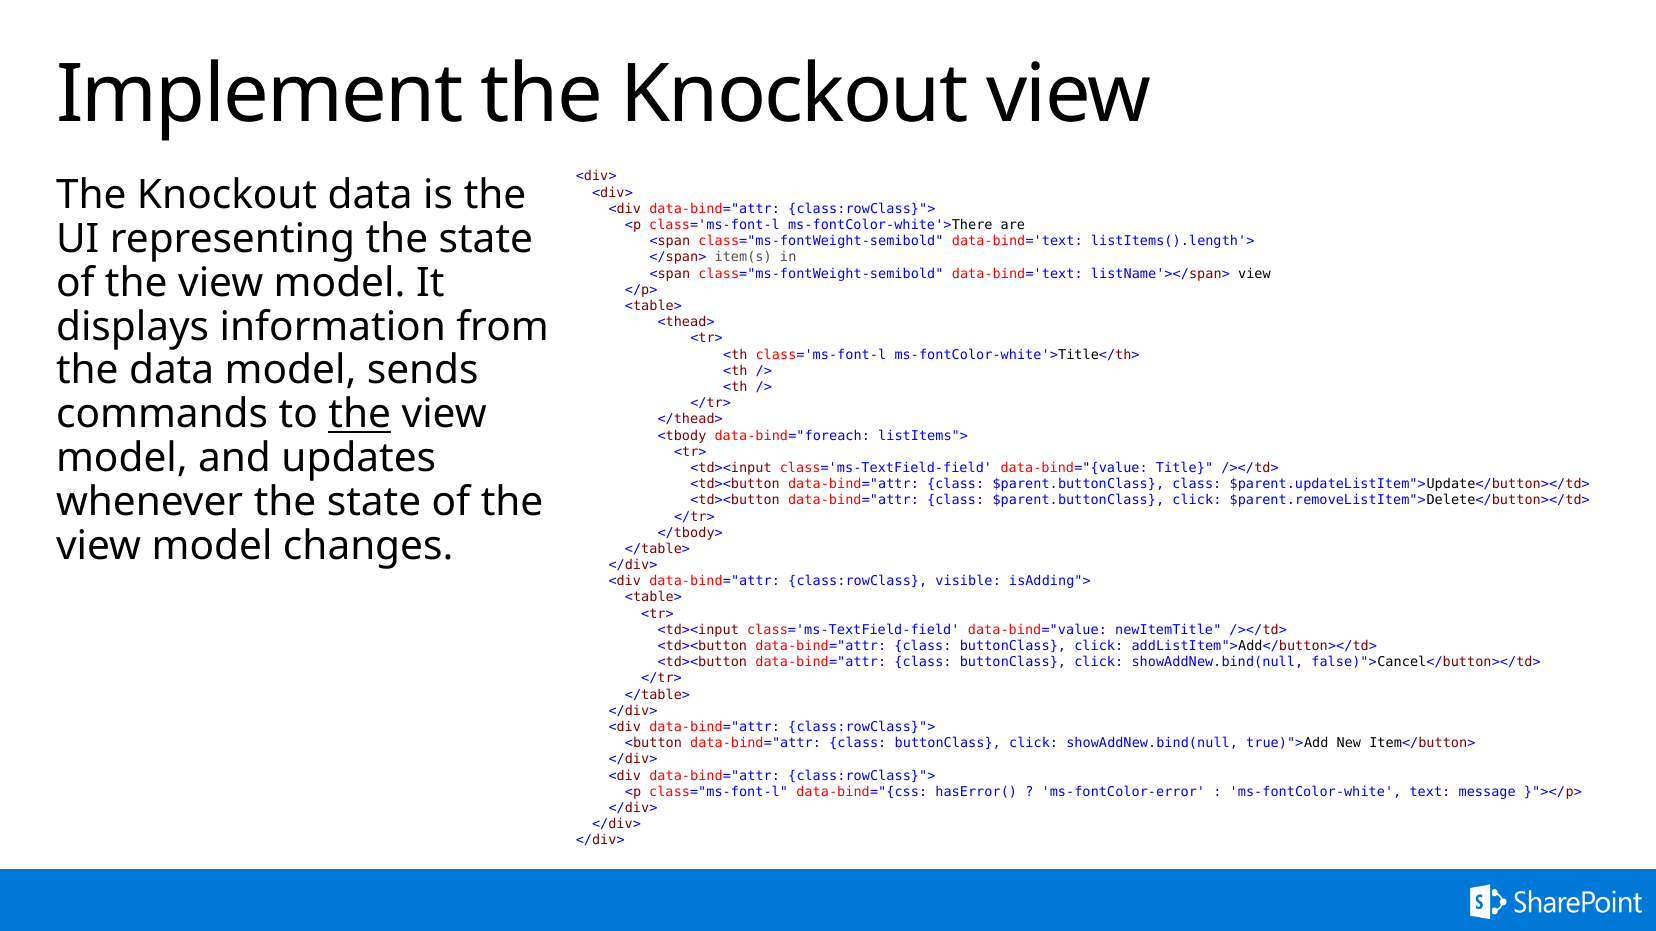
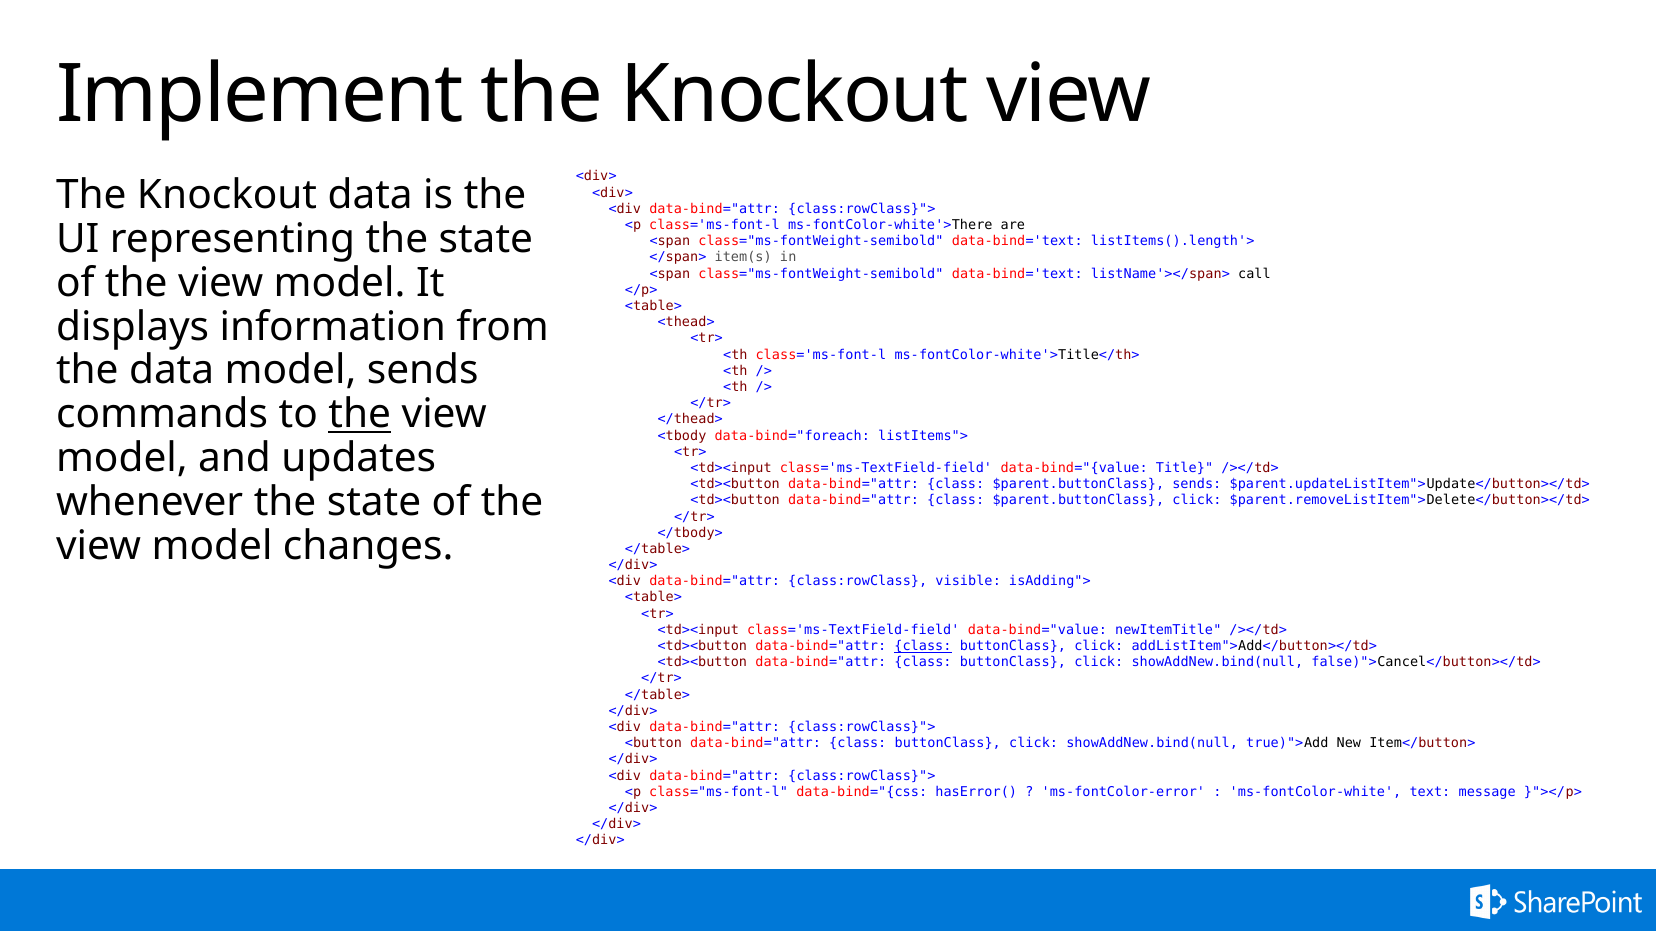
listName'></span> view: view -> call
$parent.buttonClass class: class -> sends
class at (923, 646) underline: none -> present
